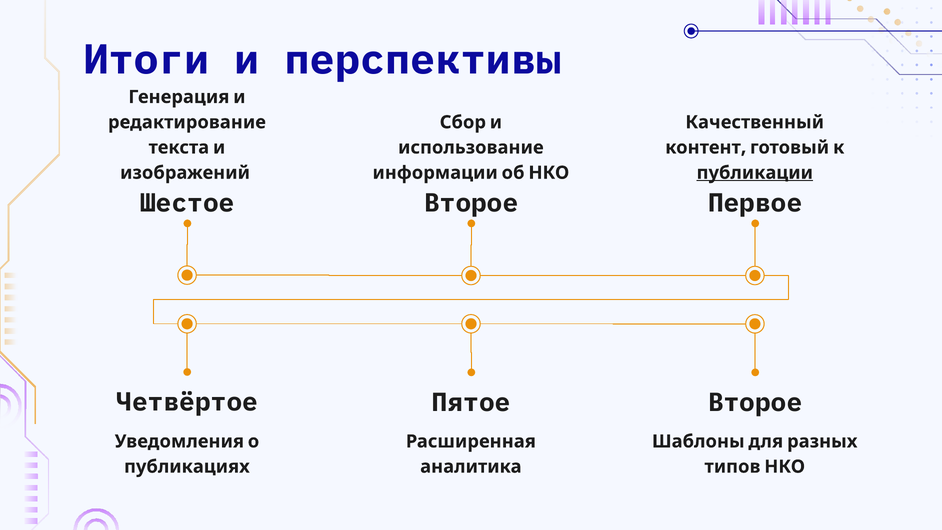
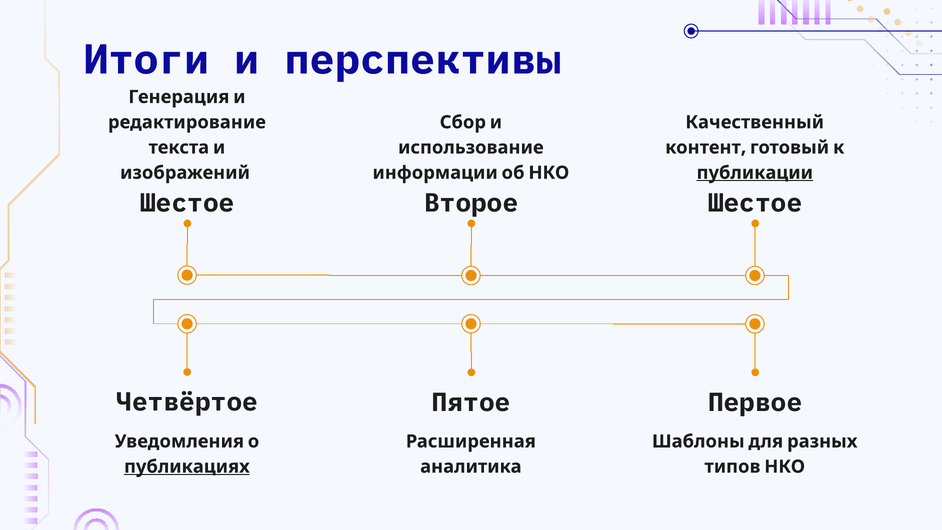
Второе Первое: Первое -> Шестое
Второе at (755, 402): Второе -> Первое
публикациях underline: none -> present
